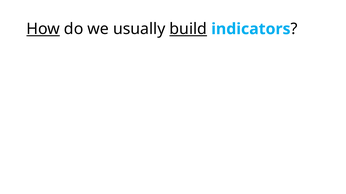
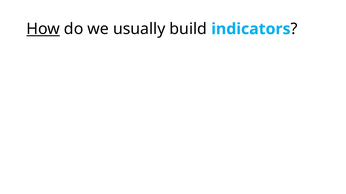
build underline: present -> none
